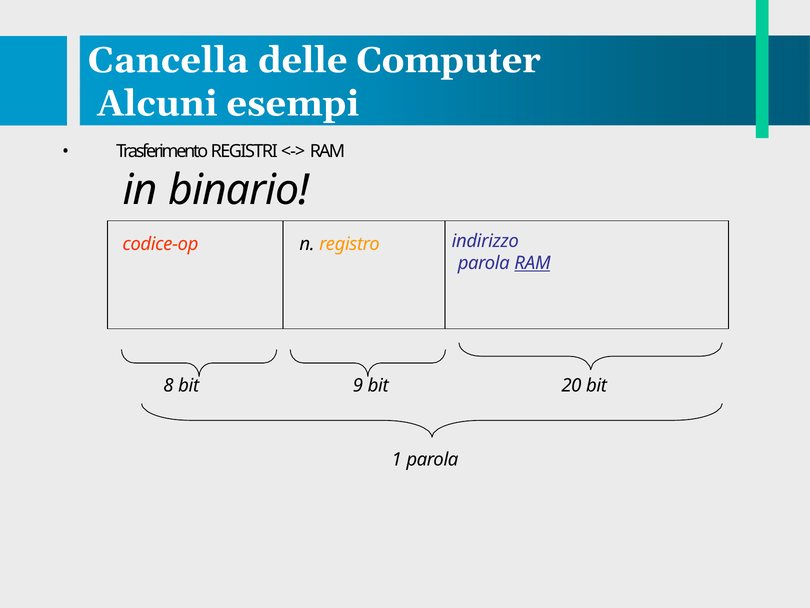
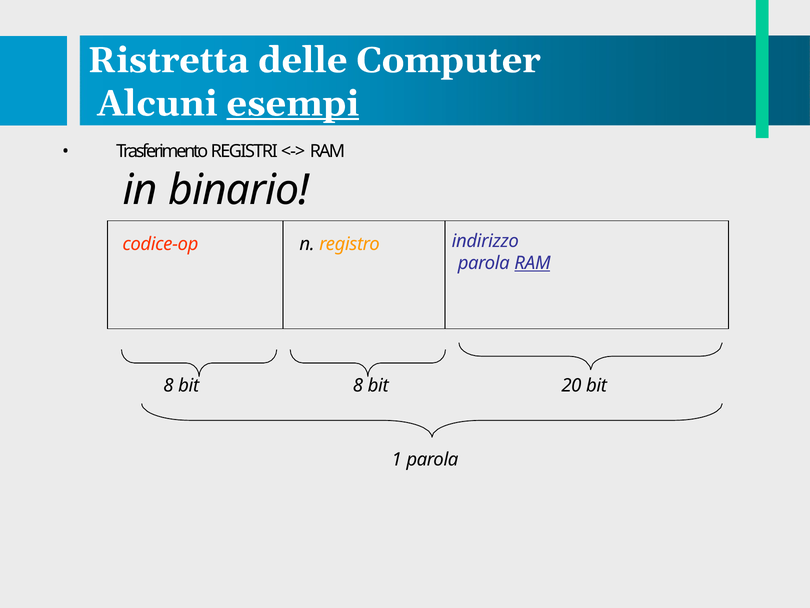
Cancella: Cancella -> Ristretta
esempi underline: none -> present
bit 9: 9 -> 8
